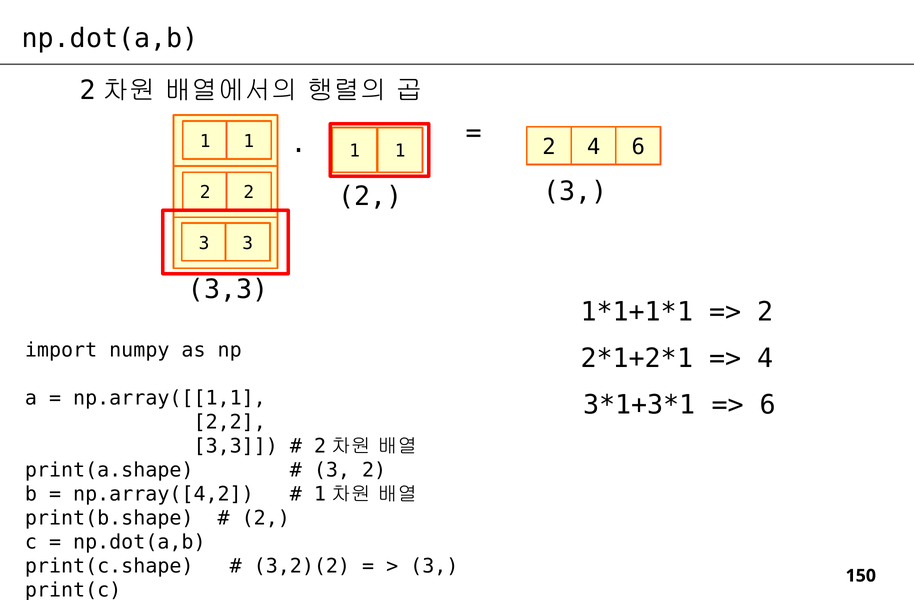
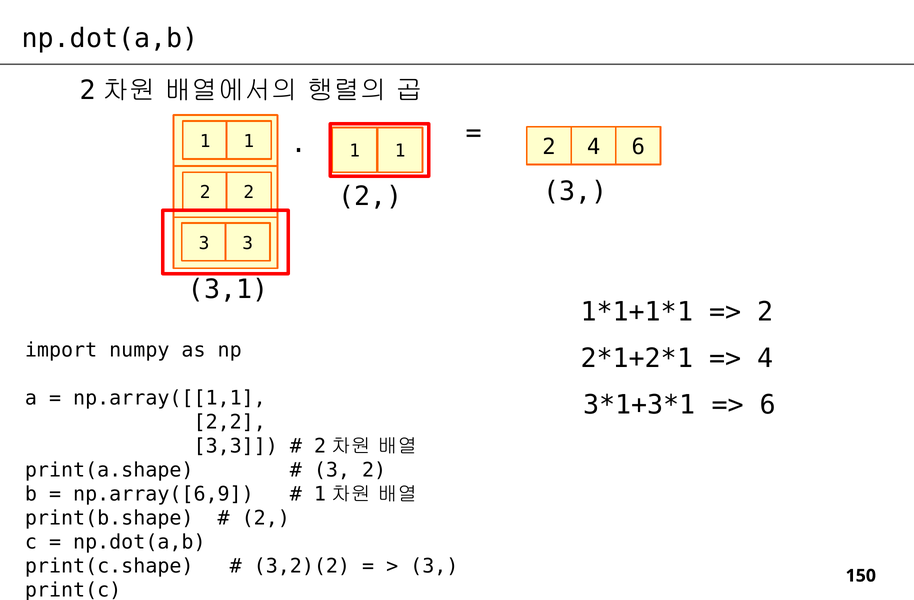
3,3 at (228, 290): 3,3 -> 3,1
np.array([4,2: np.array([4,2 -> np.array([6,9
